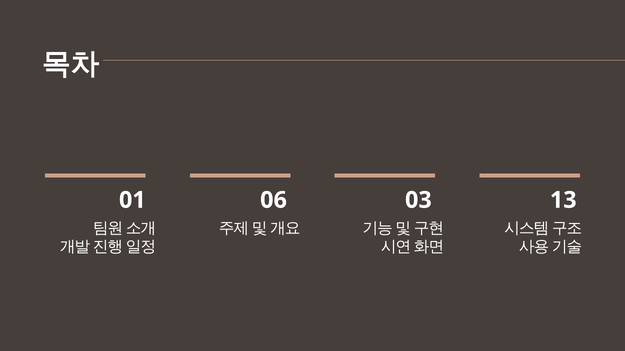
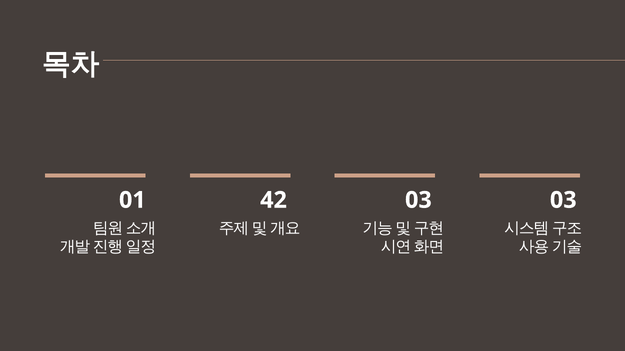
06: 06 -> 42
03 13: 13 -> 03
